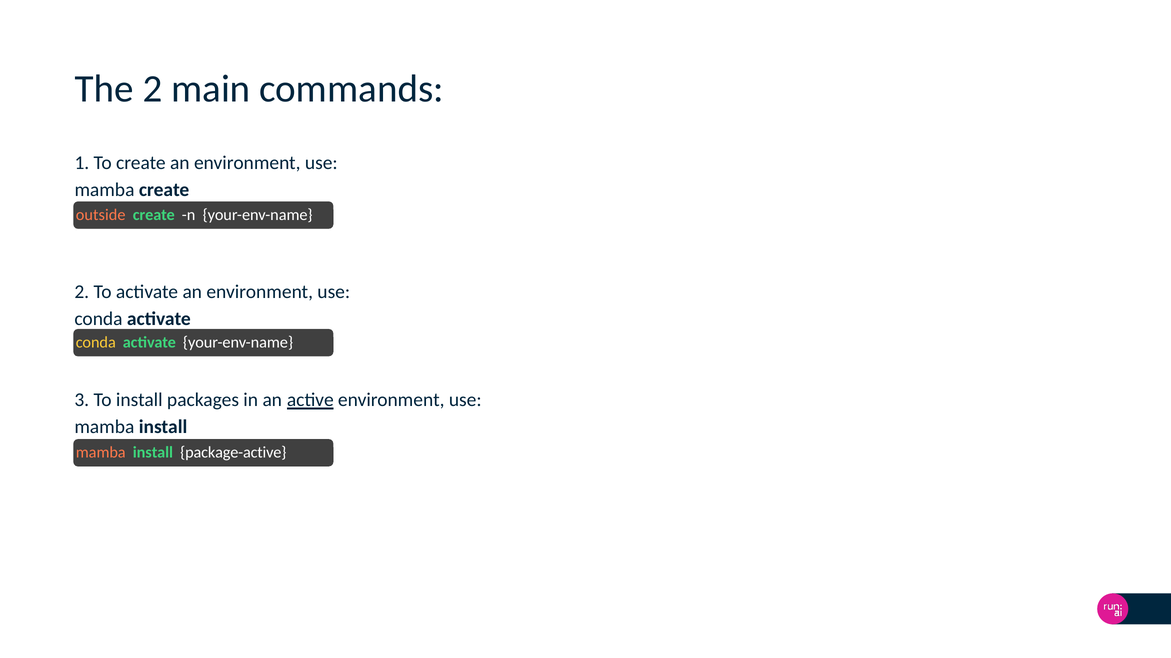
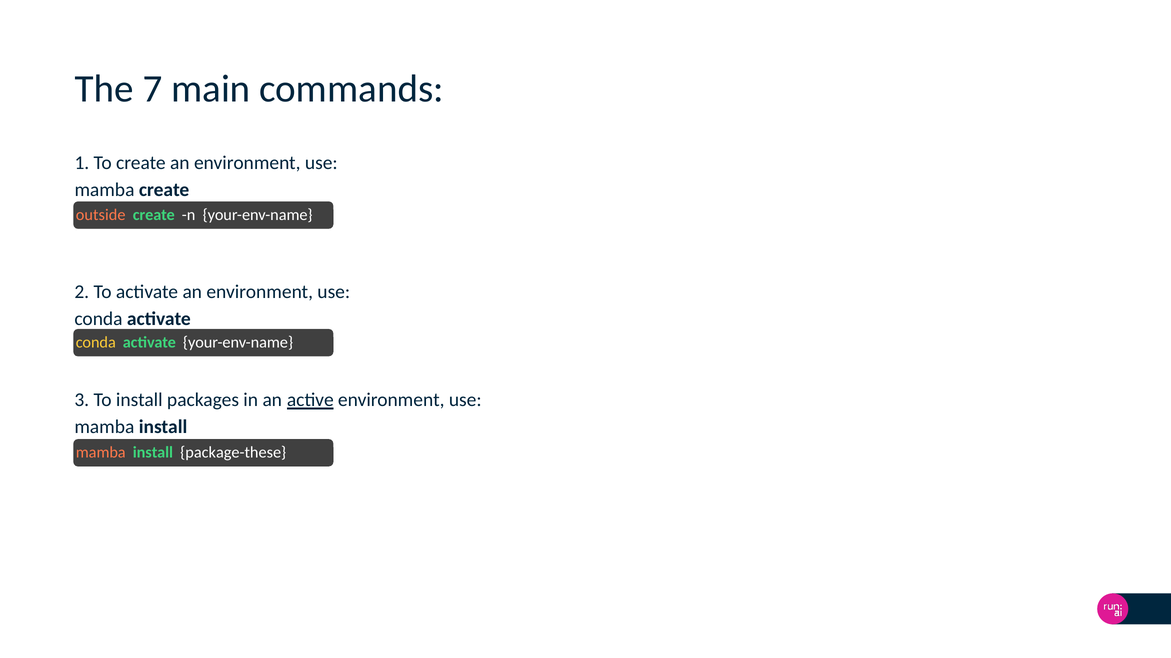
The 2: 2 -> 7
package-active: package-active -> package-these
